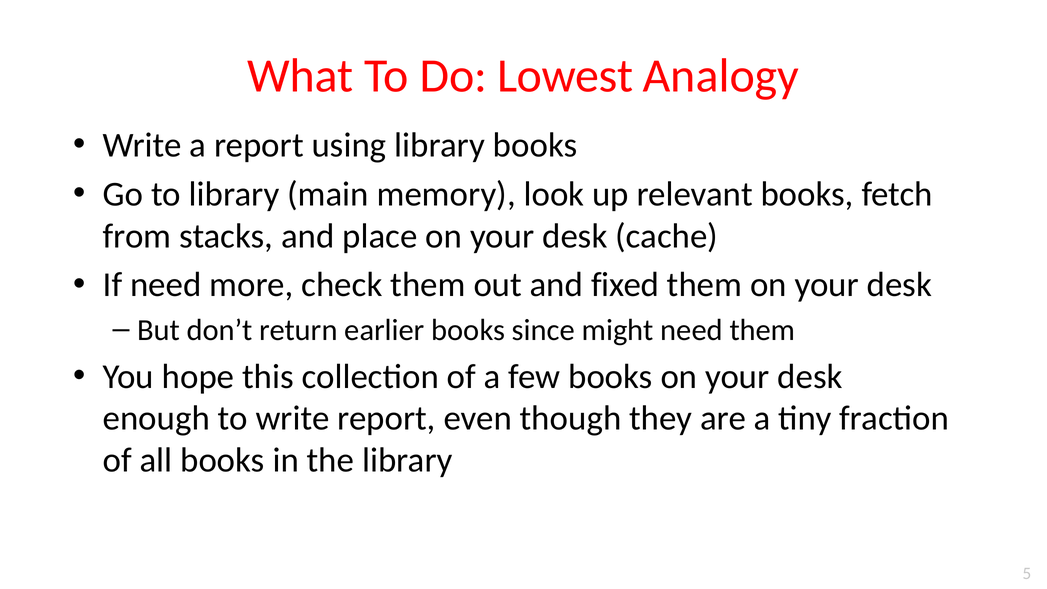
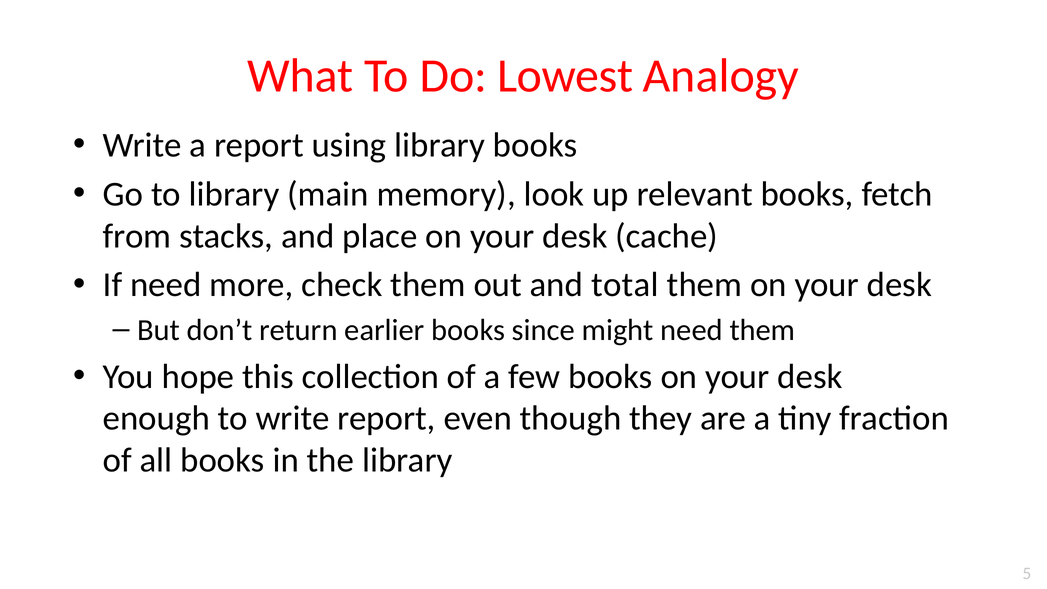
fixed: fixed -> total
